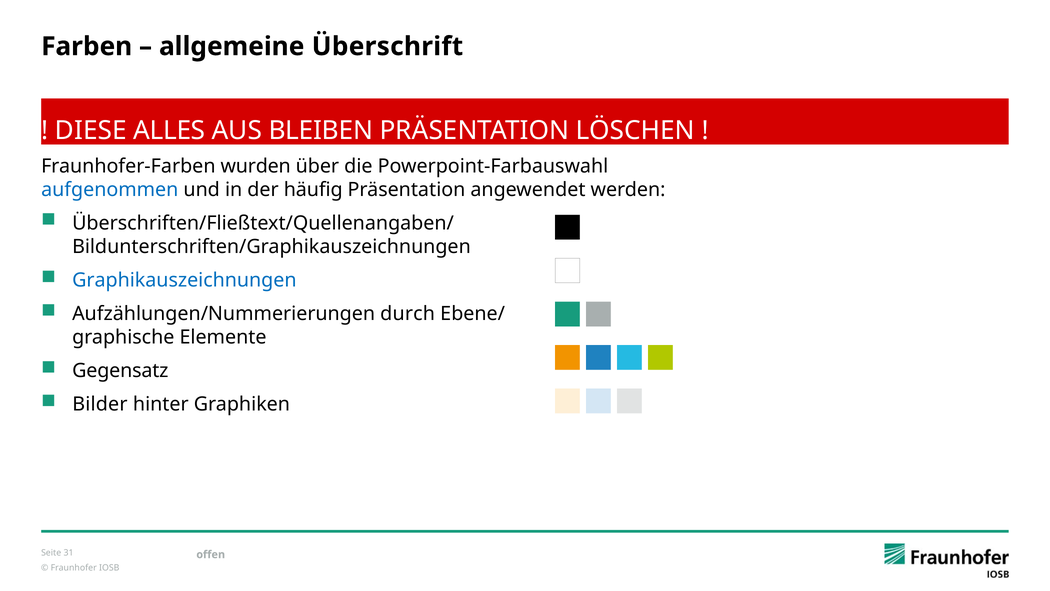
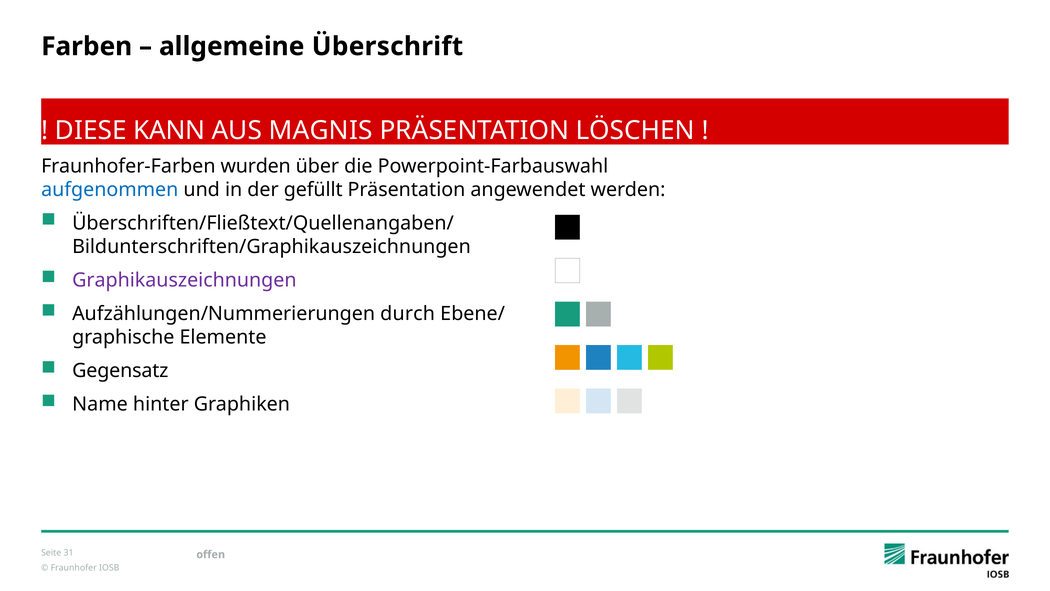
ALLES: ALLES -> KANN
BLEIBEN: BLEIBEN -> MAGNIS
häufig: häufig -> gefüllt
Graphikauszeichnungen colour: blue -> purple
Bilder: Bilder -> Name
